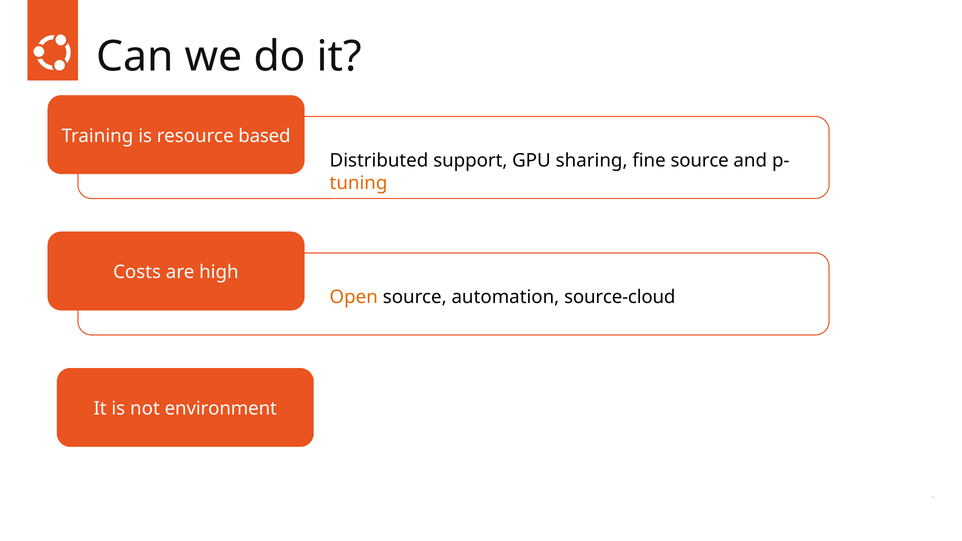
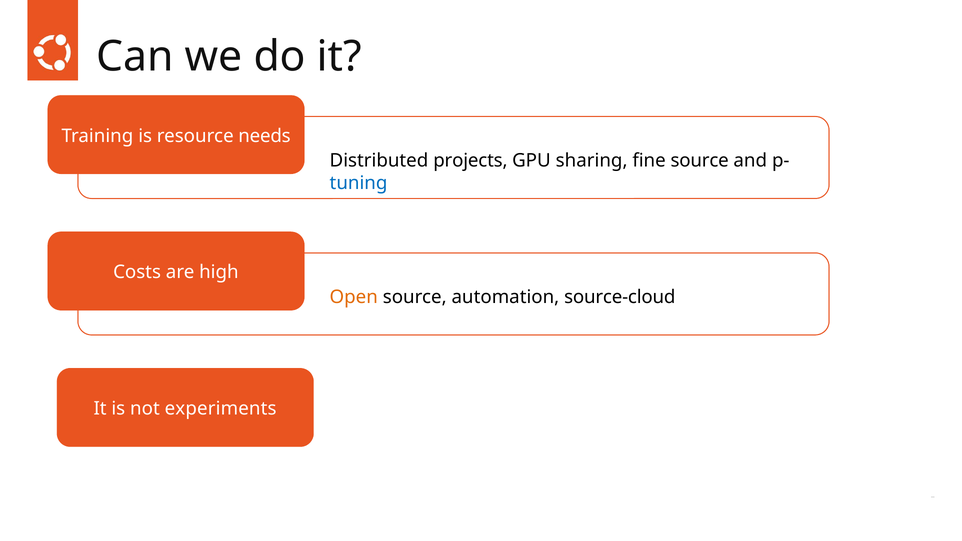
based: based -> needs
support: support -> projects
tuning colour: orange -> blue
environment: environment -> experiments
